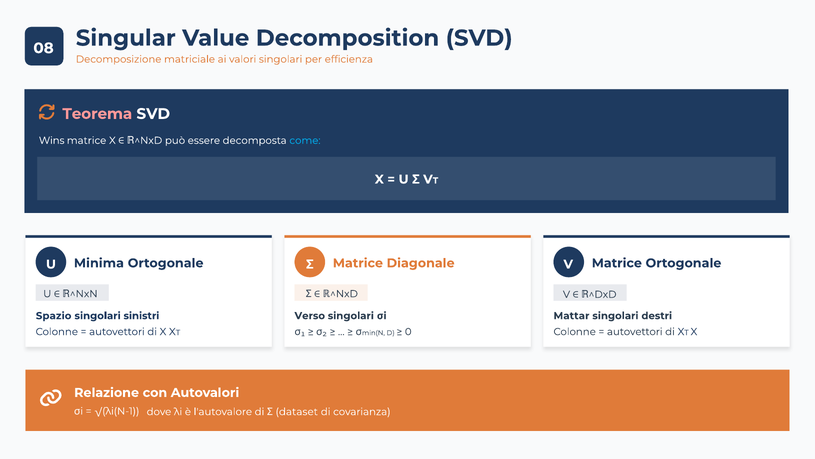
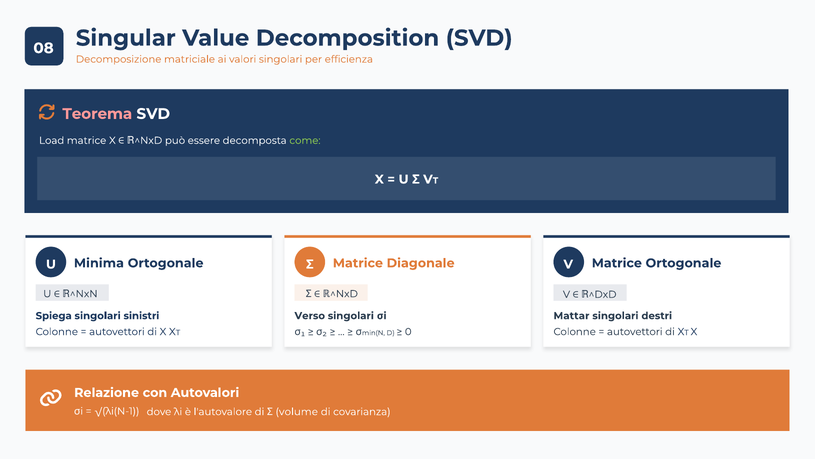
come colour: light blue -> light green
Wins: Wins -> Load
Spazio: Spazio -> Spiega
dataset: dataset -> volume
